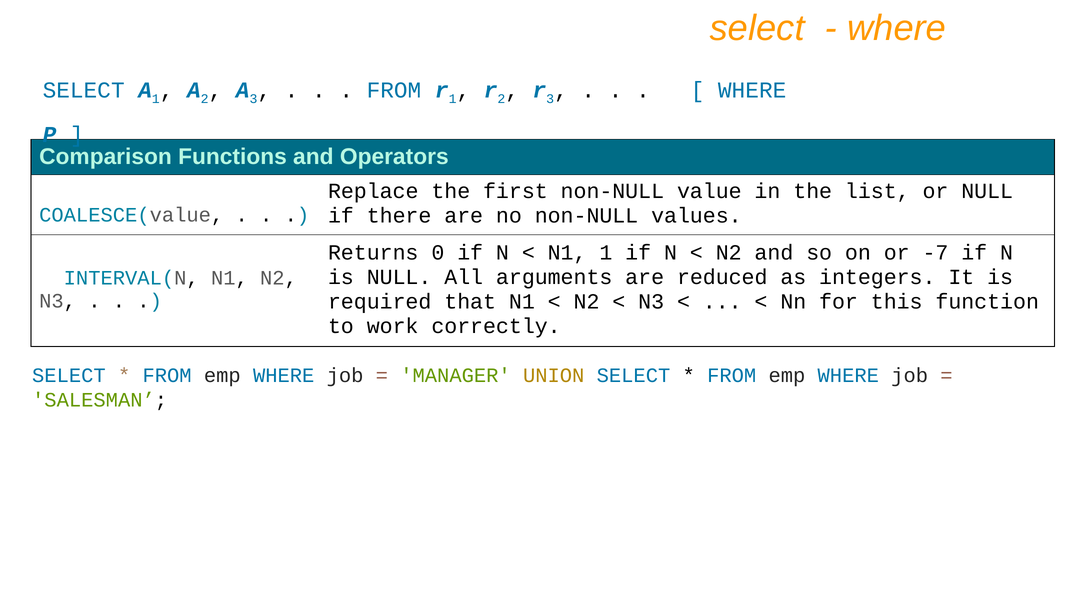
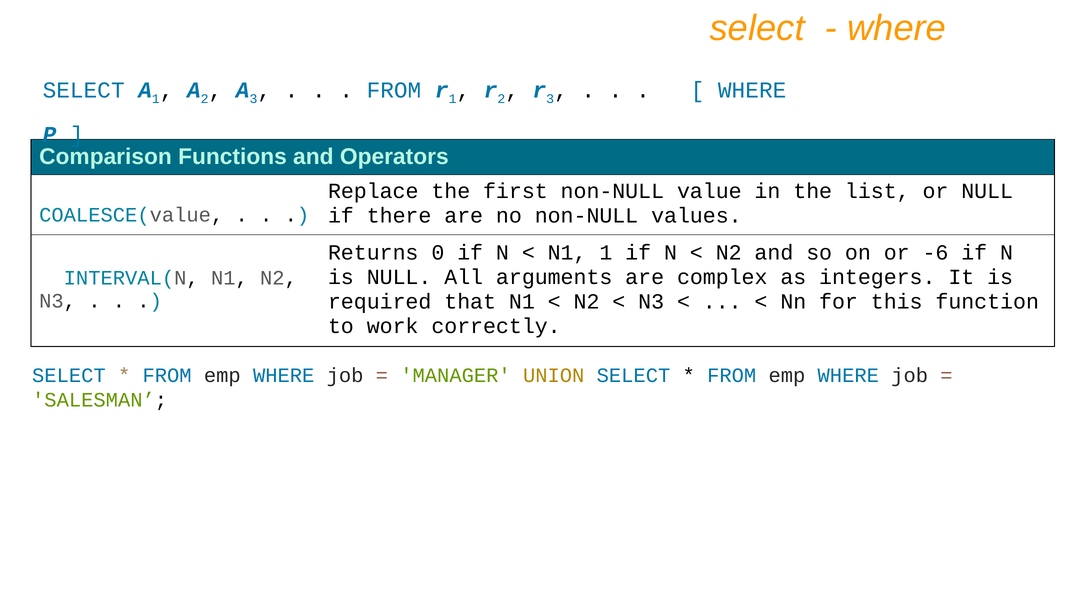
-7: -7 -> -6
reduced: reduced -> complex
